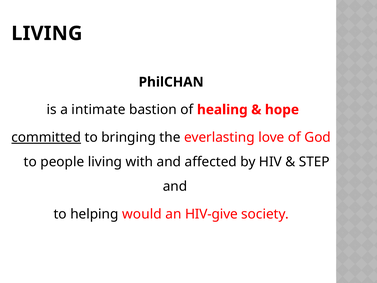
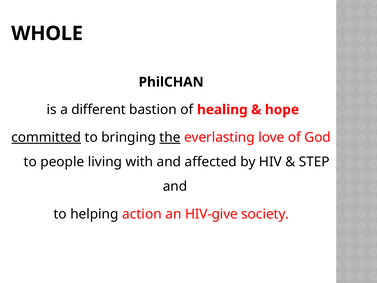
LIVING at (47, 33): LIVING -> WHOLE
intimate: intimate -> different
the underline: none -> present
would: would -> action
